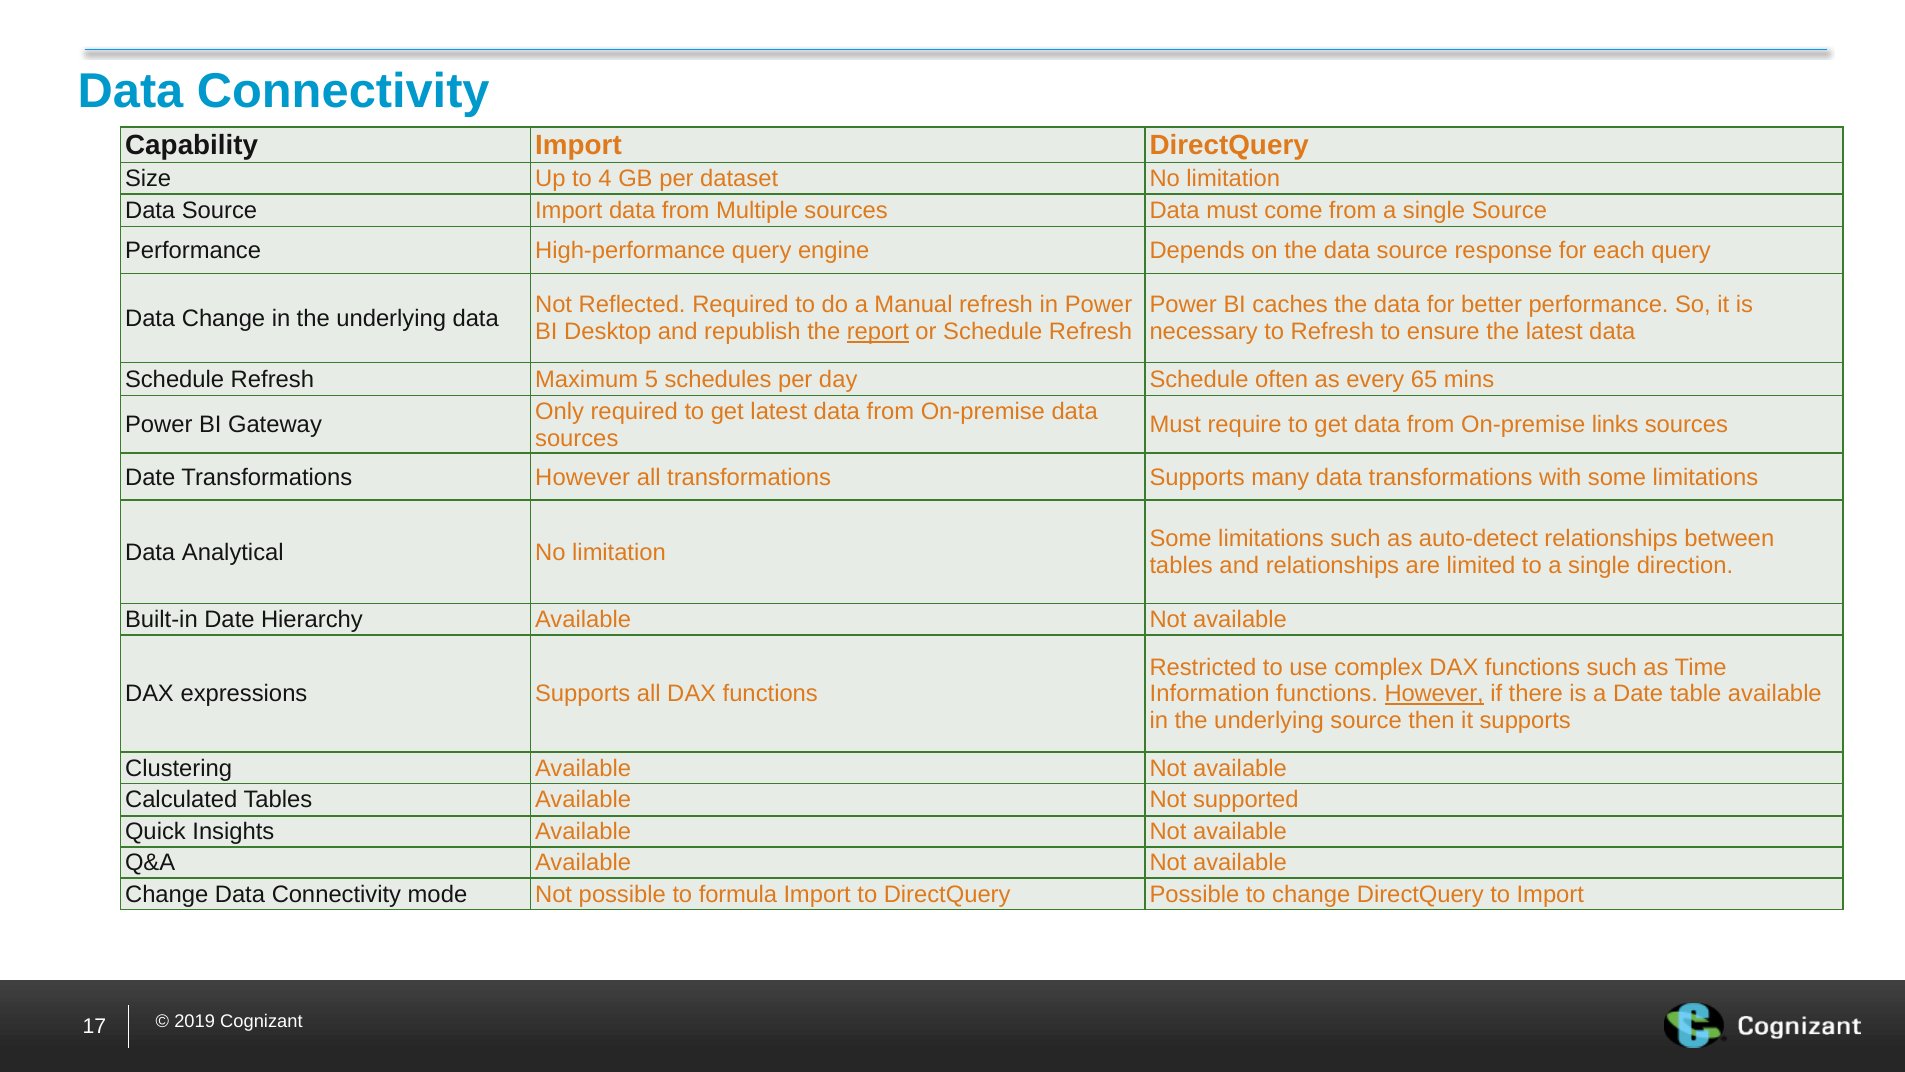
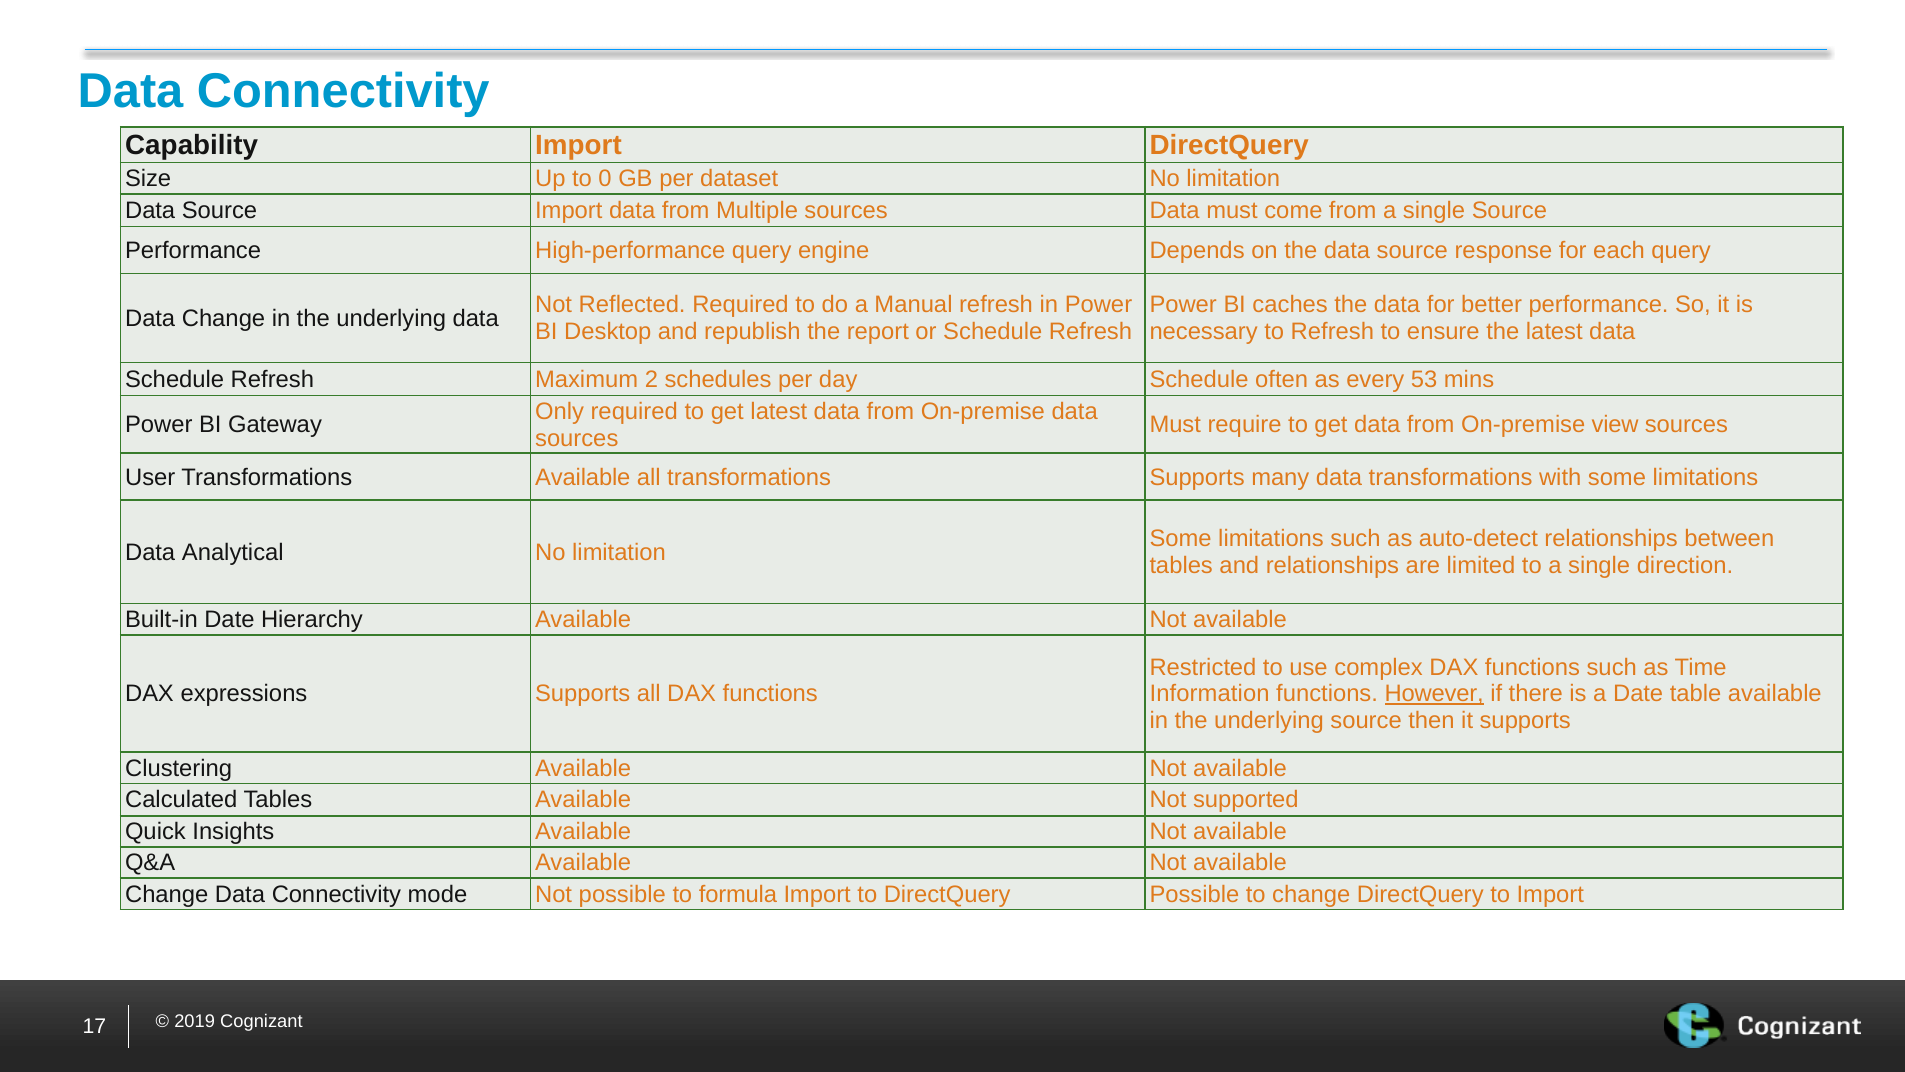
4: 4 -> 0
report underline: present -> none
5: 5 -> 2
65: 65 -> 53
links: links -> view
Date at (150, 477): Date -> User
Transformations However: However -> Available
